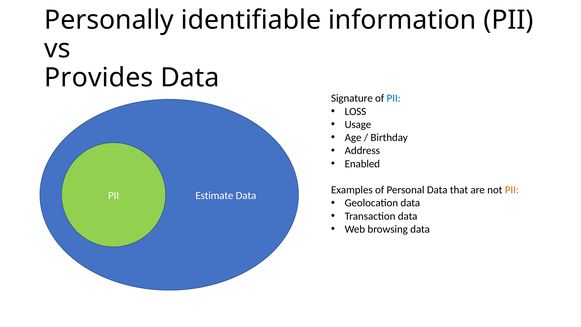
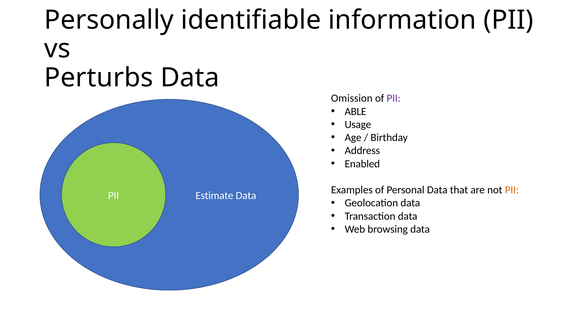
Provides: Provides -> Perturbs
Signature: Signature -> Omission
PII at (394, 98) colour: blue -> purple
LOSS: LOSS -> ABLE
